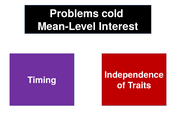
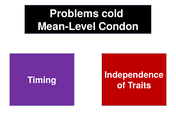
Interest: Interest -> Condon
